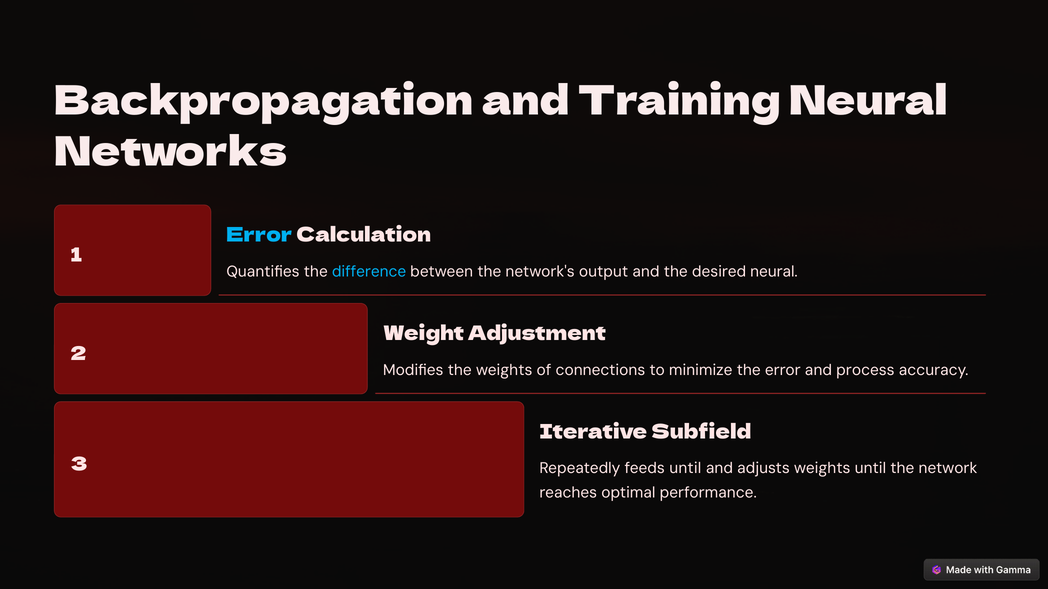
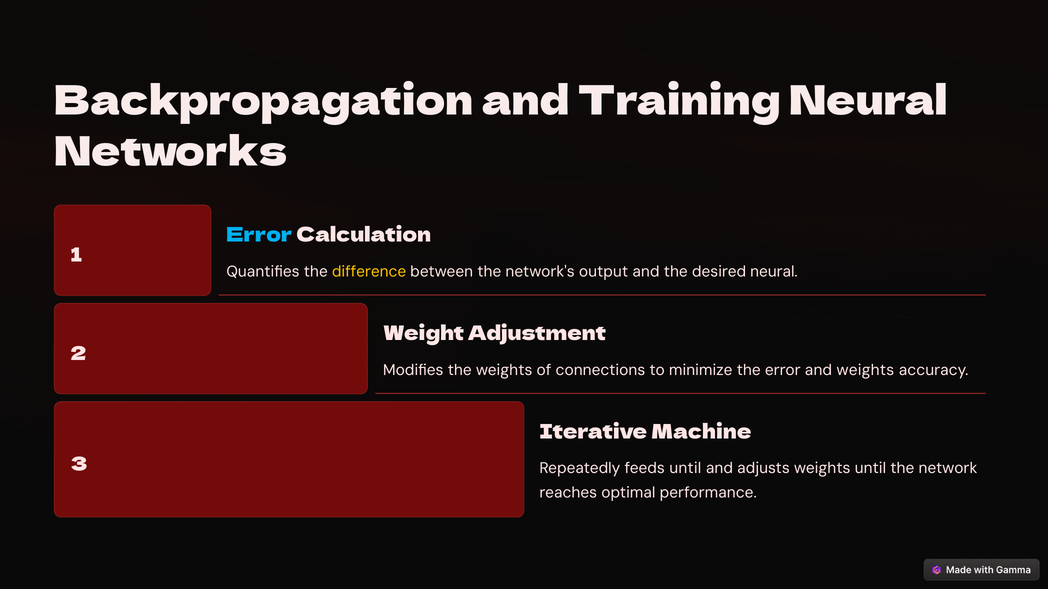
difference colour: light blue -> yellow
and process: process -> weights
Subfield: Subfield -> Machine
